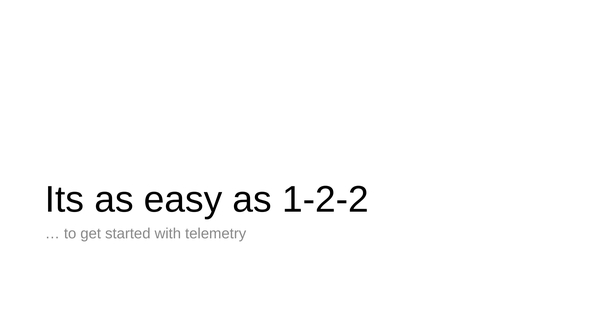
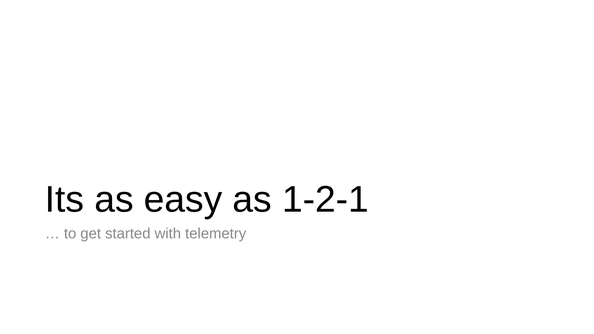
1-2-2: 1-2-2 -> 1-2-1
